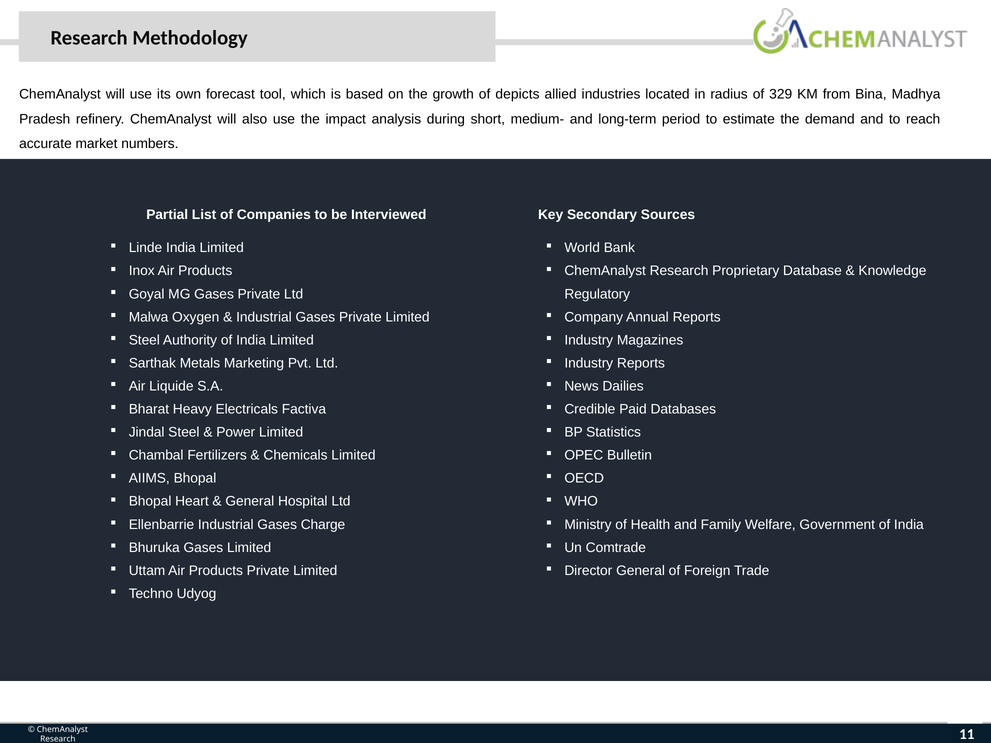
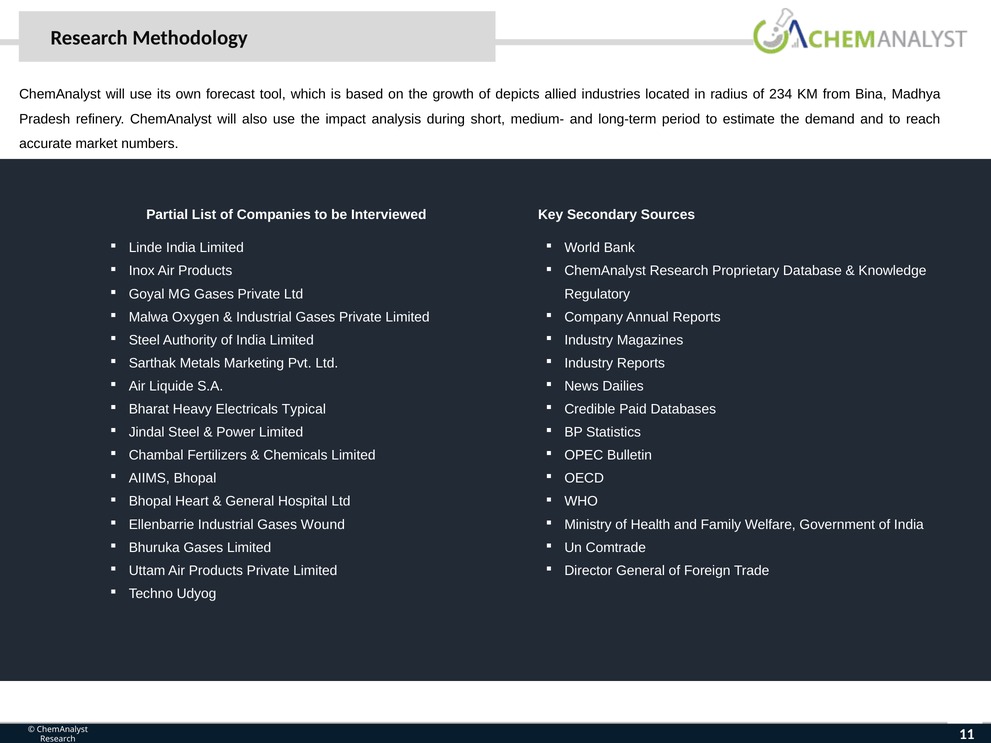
329: 329 -> 234
Factiva: Factiva -> Typical
Charge: Charge -> Wound
